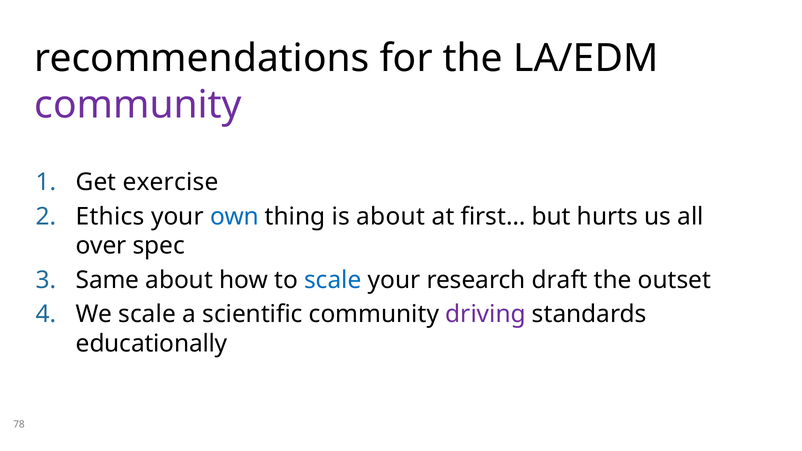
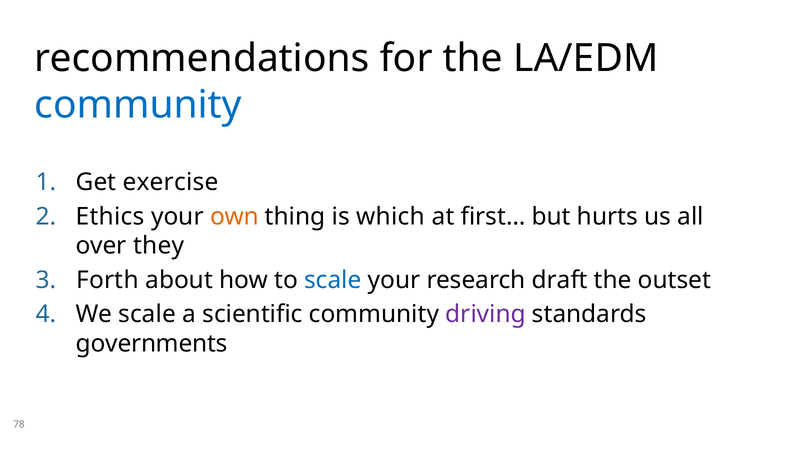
community at (138, 105) colour: purple -> blue
own colour: blue -> orange
is about: about -> which
spec: spec -> they
Same: Same -> Forth
educationally: educationally -> governments
